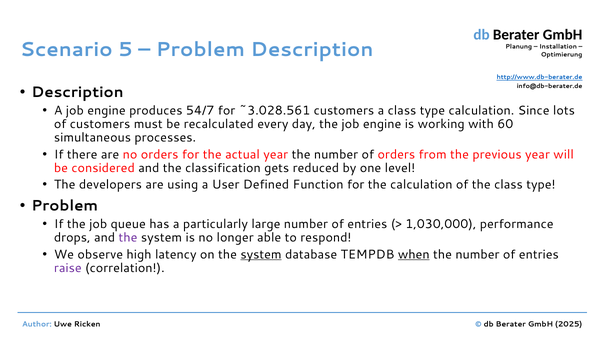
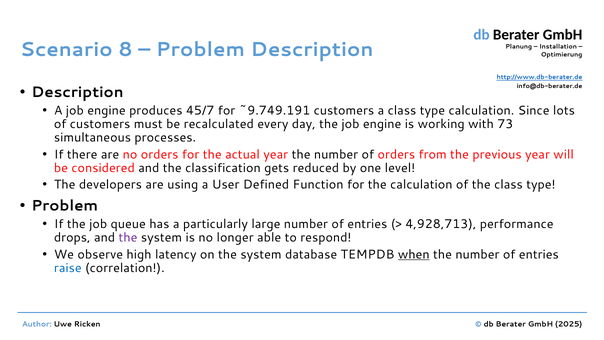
5: 5 -> 8
54/7: 54/7 -> 45/7
~3.028.561: ~3.028.561 -> ~9.749.191
60: 60 -> 73
1,030,000: 1,030,000 -> 4,928,713
system at (261, 254) underline: present -> none
raise colour: purple -> blue
